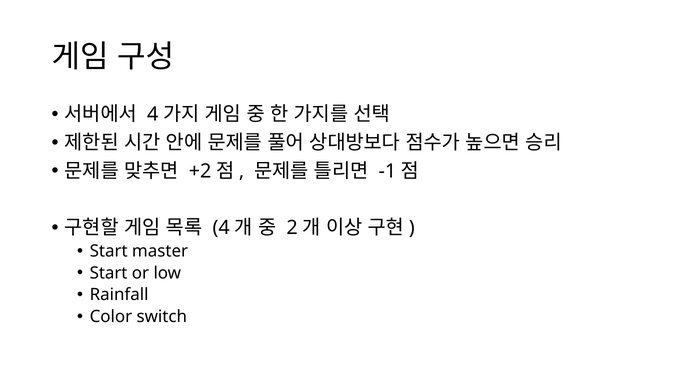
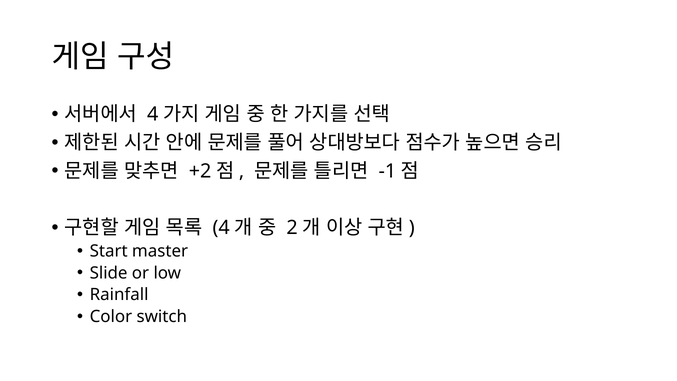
Start at (109, 273): Start -> Slide
